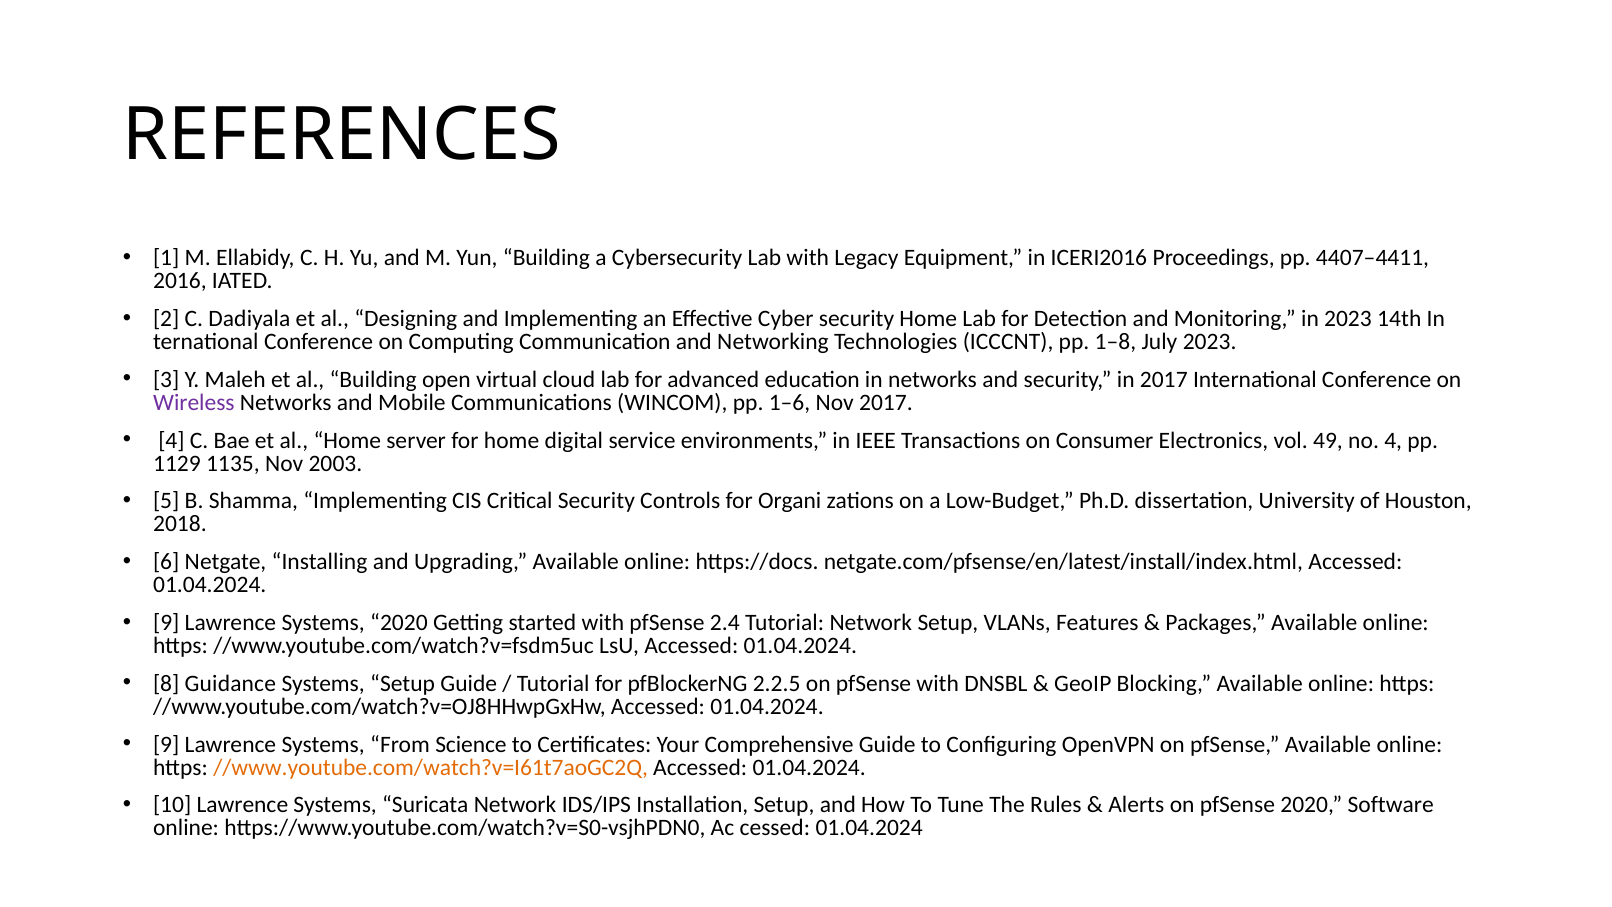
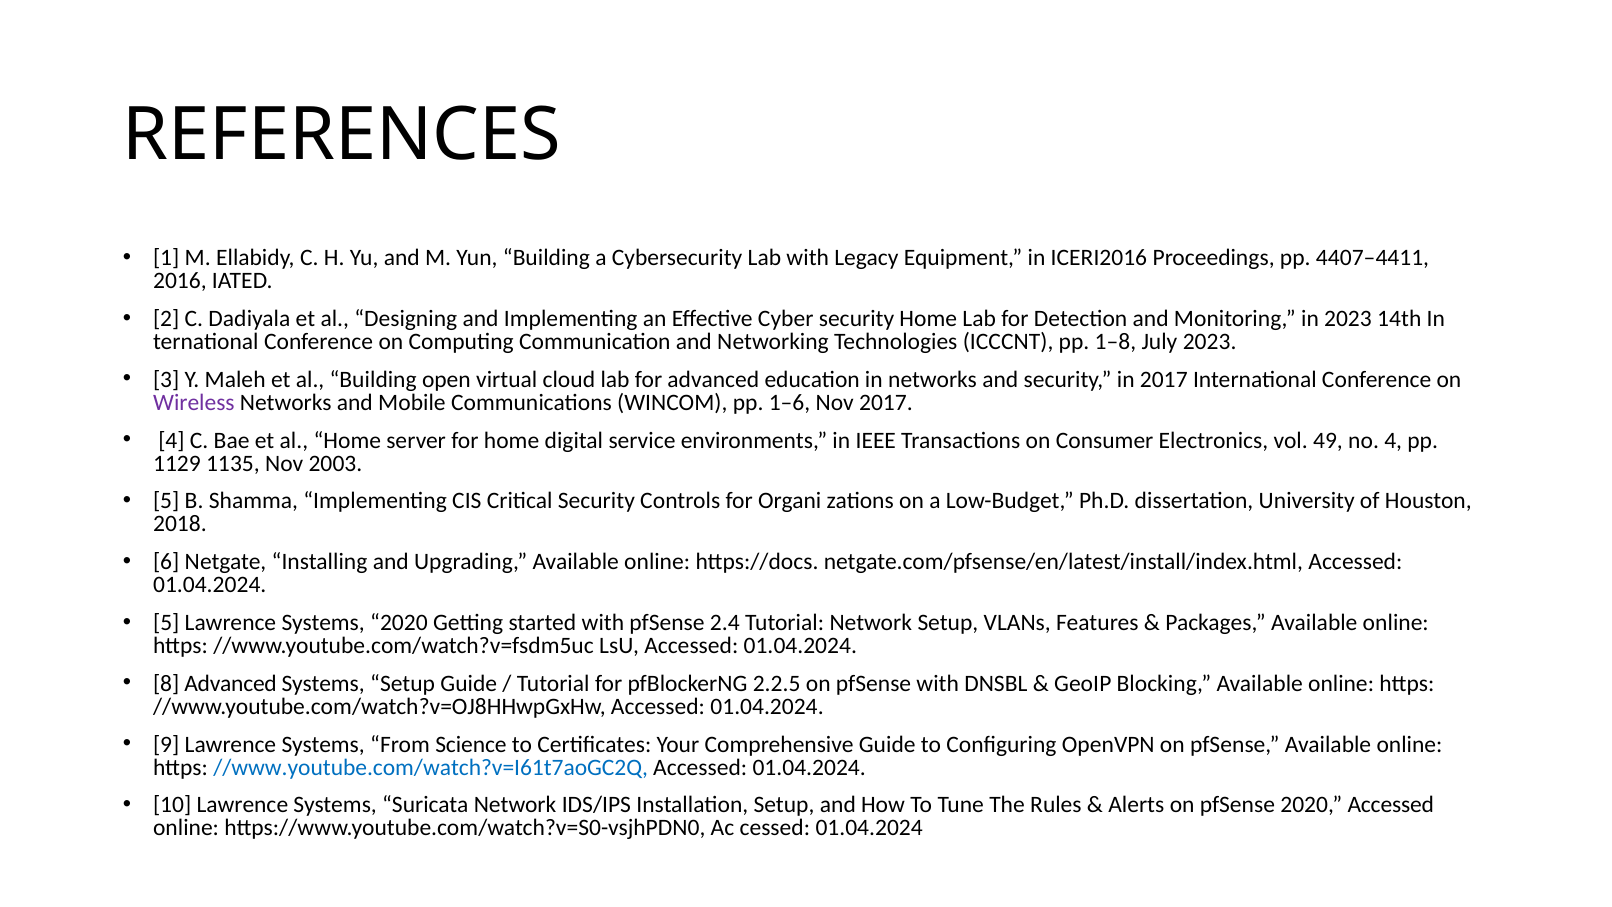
9 at (166, 623): 9 -> 5
8 Guidance: Guidance -> Advanced
//www.youtube.com/watch?v=I61t7aoGC2Q colour: orange -> blue
2020 Software: Software -> Accessed
